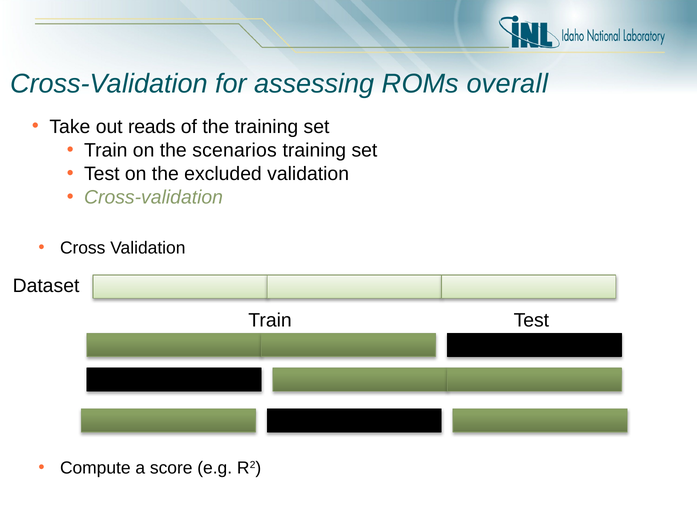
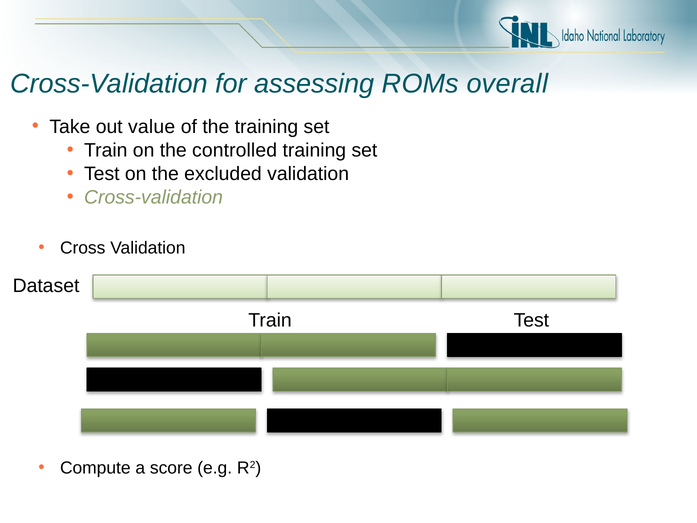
reads: reads -> value
scenarios: scenarios -> controlled
